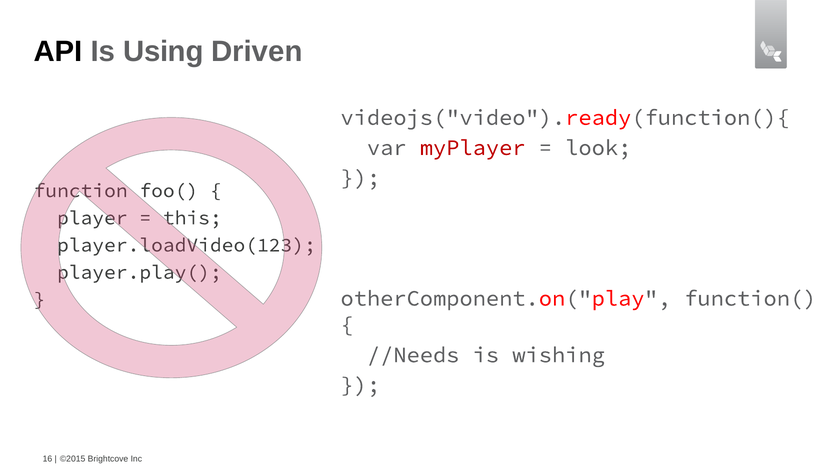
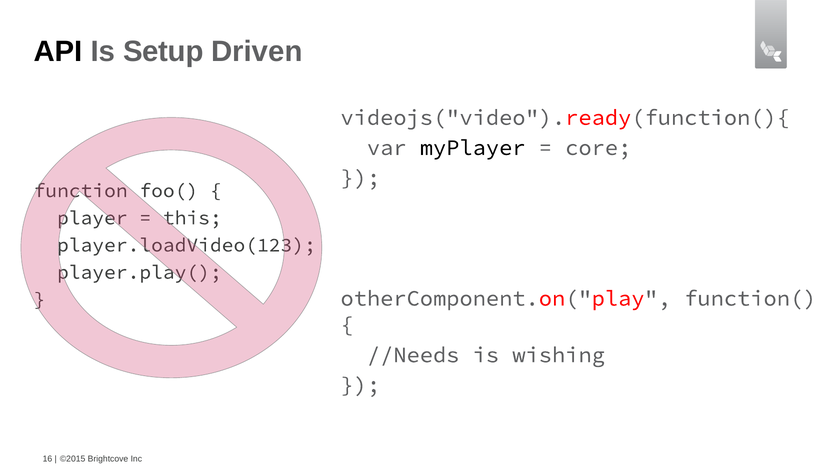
Using: Using -> Setup
myPlayer colour: red -> black
look: look -> core
